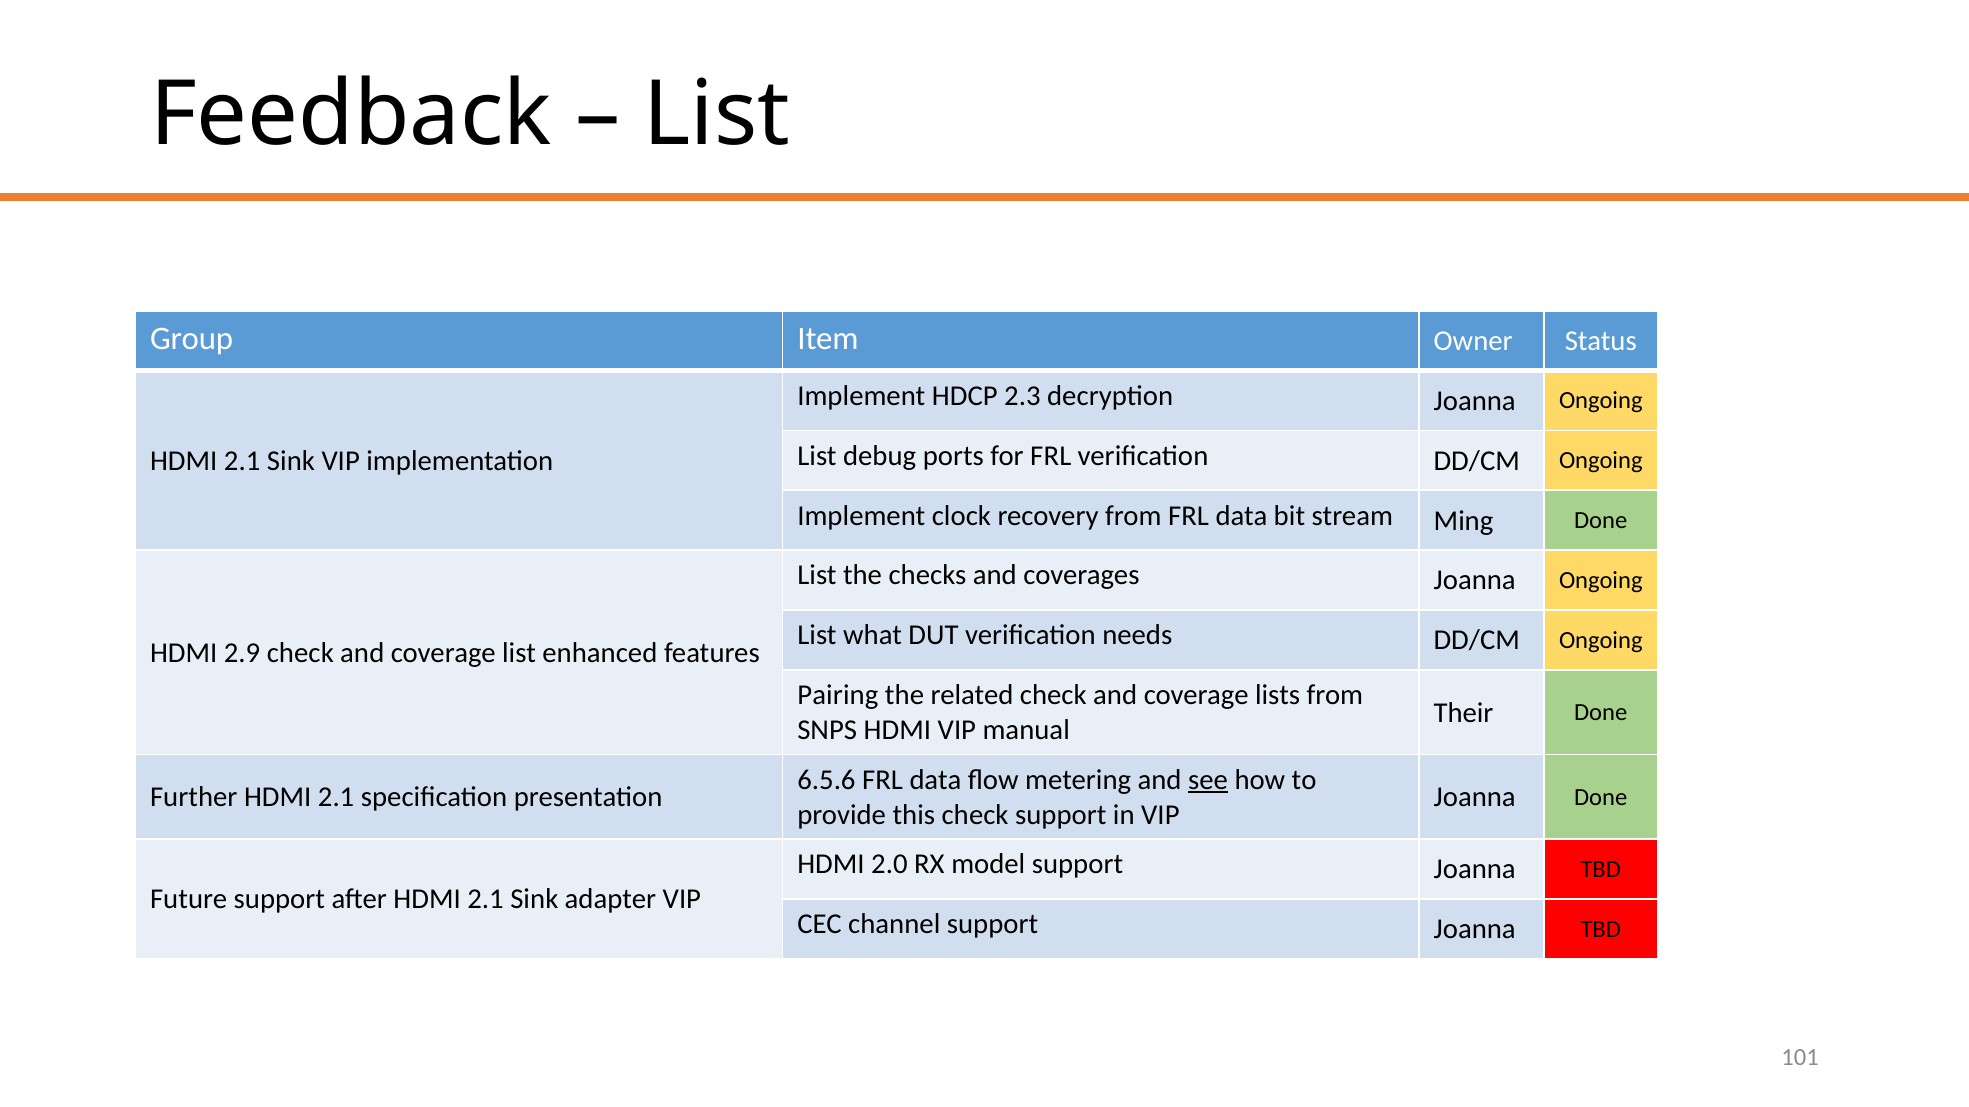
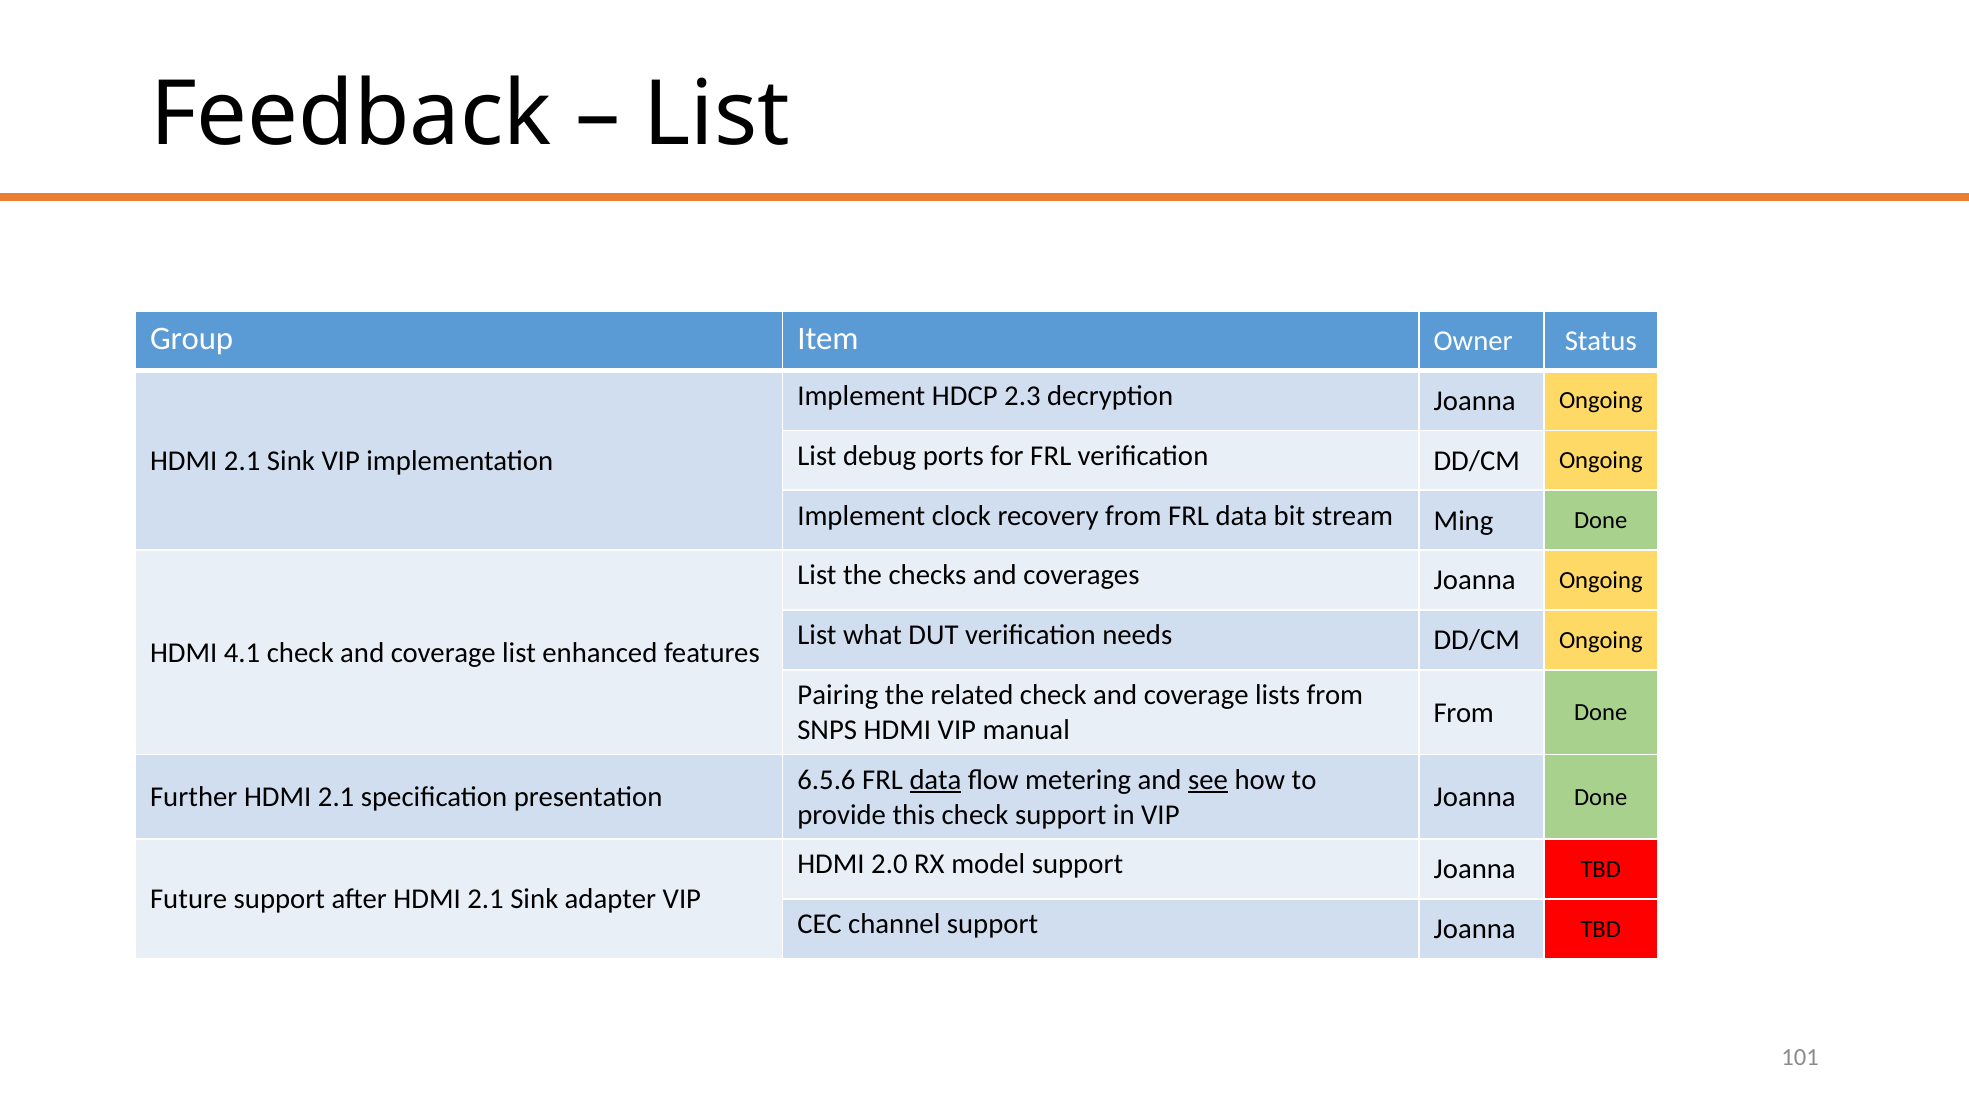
2.9: 2.9 -> 4.1
Their at (1464, 713): Their -> From
data at (935, 780) underline: none -> present
